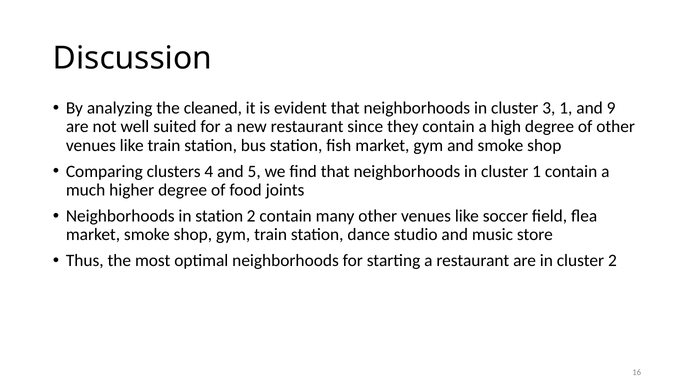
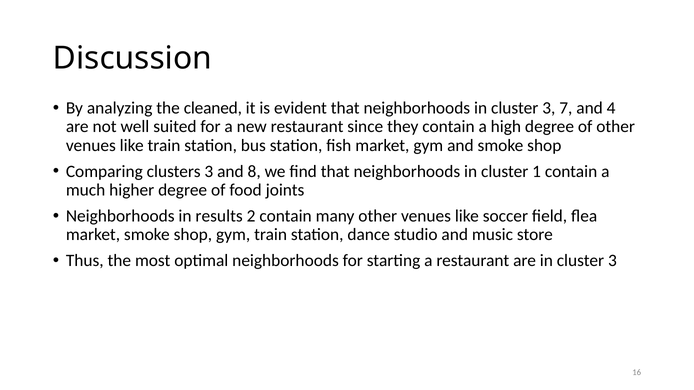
3 1: 1 -> 7
9: 9 -> 4
clusters 4: 4 -> 3
5: 5 -> 8
in station: station -> results
are in cluster 2: 2 -> 3
